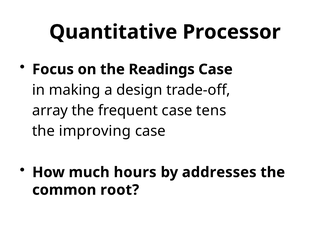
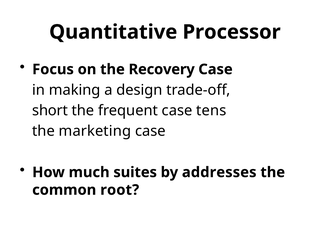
Readings: Readings -> Recovery
array: array -> short
improving: improving -> marketing
hours: hours -> suites
